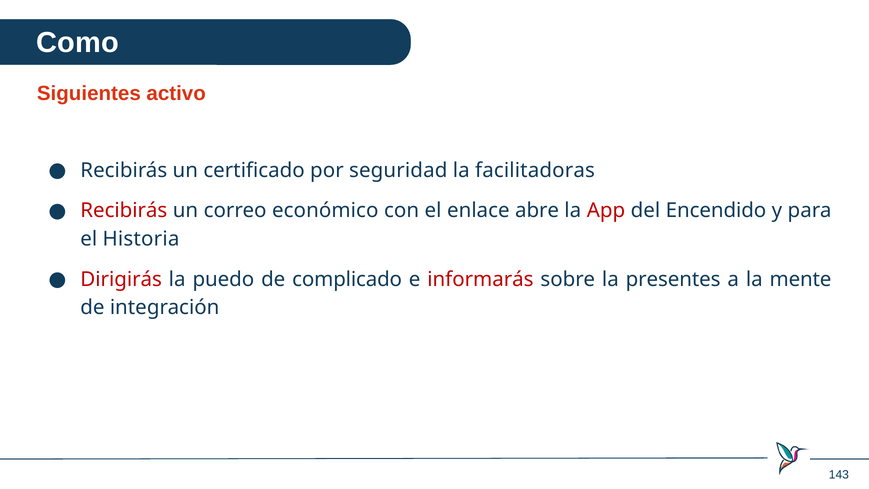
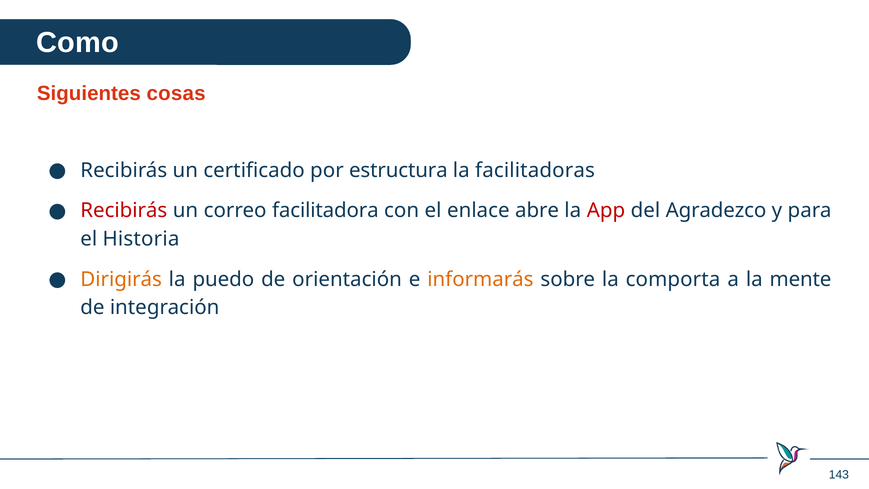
activo: activo -> cosas
seguridad: seguridad -> estructura
económico: económico -> facilitadora
Encendido: Encendido -> Agradezco
Dirigirás colour: red -> orange
complicado: complicado -> orientación
informarás colour: red -> orange
presentes: presentes -> comporta
